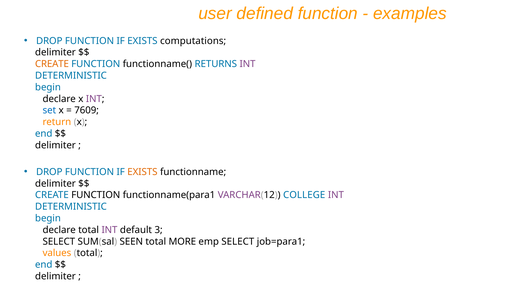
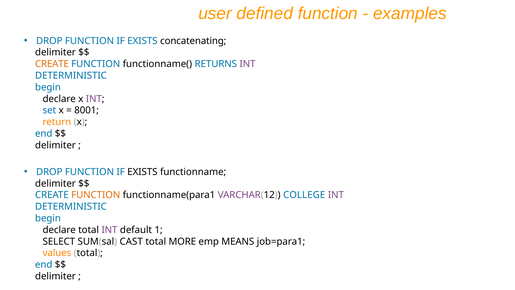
computations: computations -> concatenating
7609: 7609 -> 8001
EXISTS at (142, 172) colour: orange -> black
FUNCTION at (96, 195) colour: black -> orange
3: 3 -> 1
SEEN: SEEN -> CAST
emp SELECT: SELECT -> MEANS
